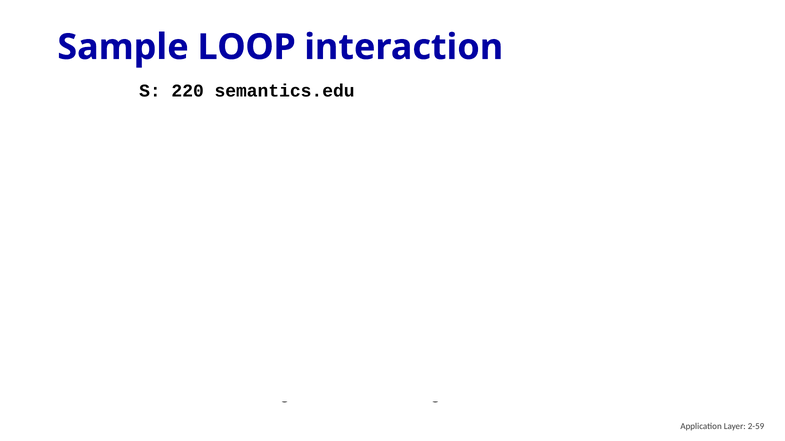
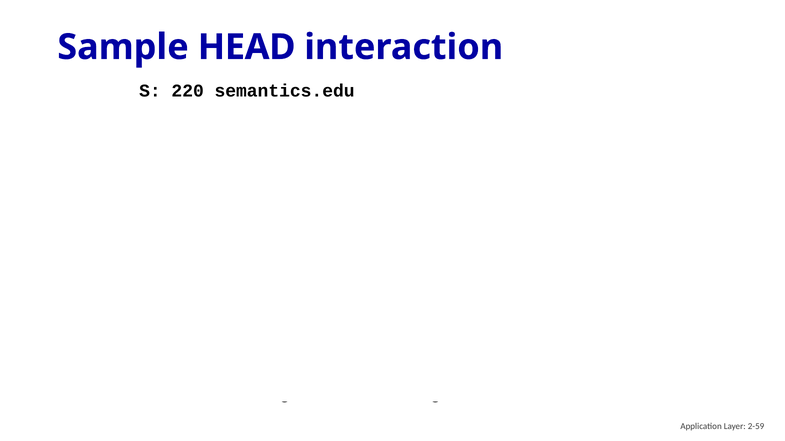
LOOP: LOOP -> HEAD
